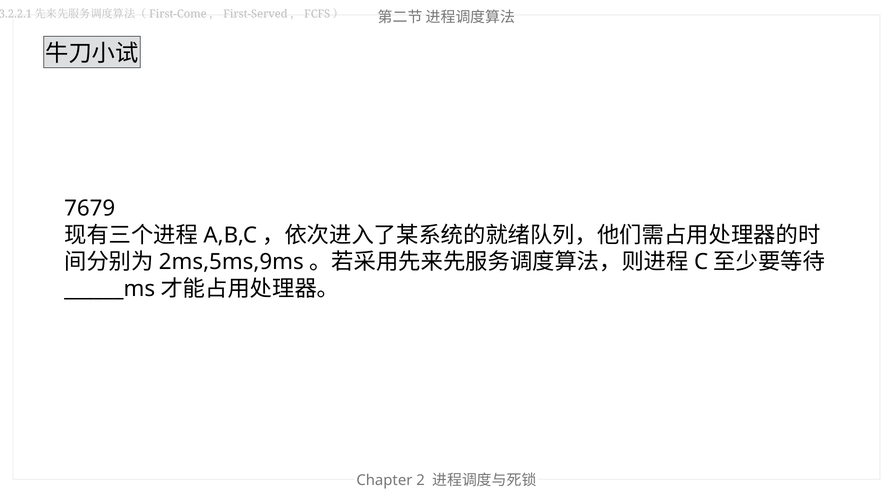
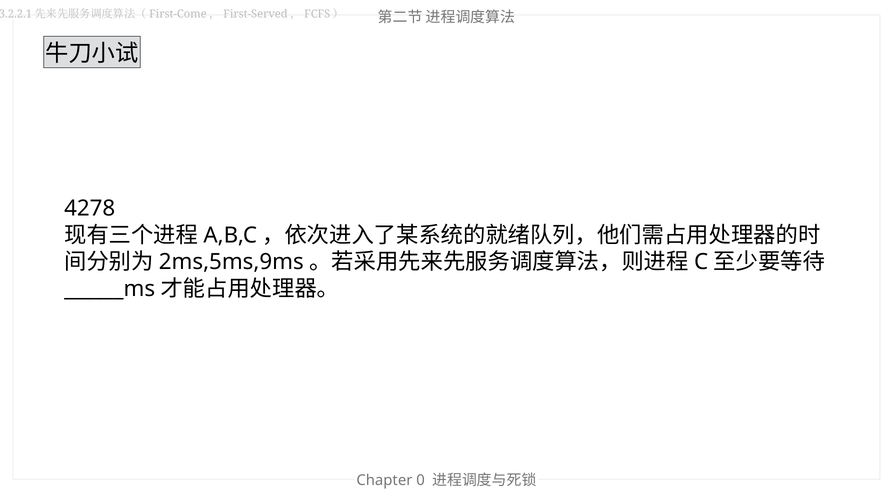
7679: 7679 -> 4278
2: 2 -> 0
